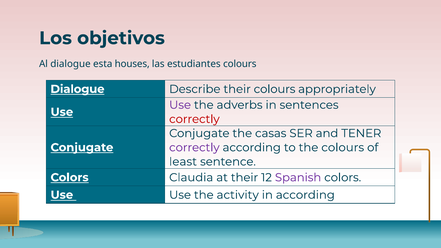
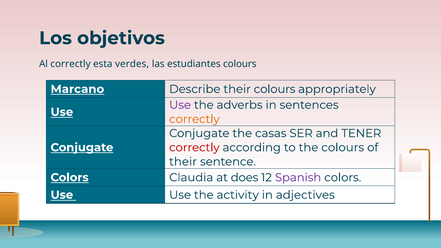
Al dialogue: dialogue -> correctly
houses: houses -> verdes
Dialogue at (77, 89): Dialogue -> Marcano
correctly at (194, 119) colour: red -> orange
correctly at (194, 148) colour: purple -> red
least at (183, 162): least -> their
at their: their -> does
in according: according -> adjectives
